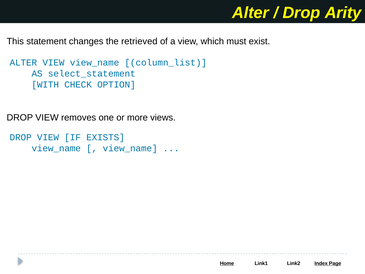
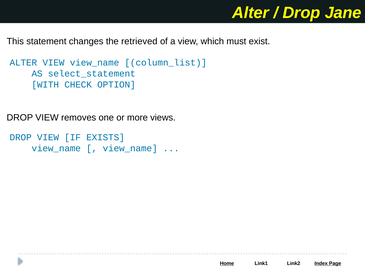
Arity: Arity -> Jane
